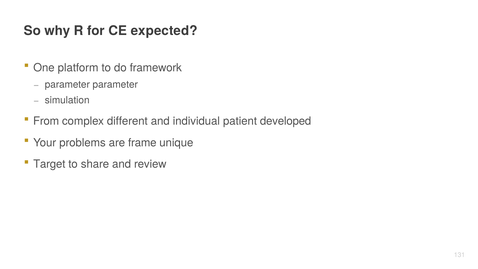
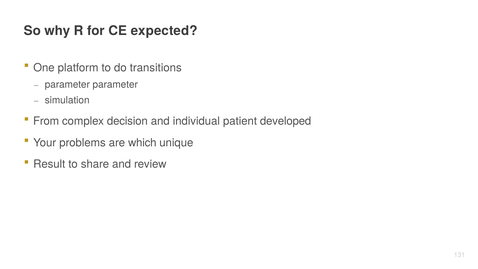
framework: framework -> transitions
different: different -> decision
frame: frame -> which
Target: Target -> Result
